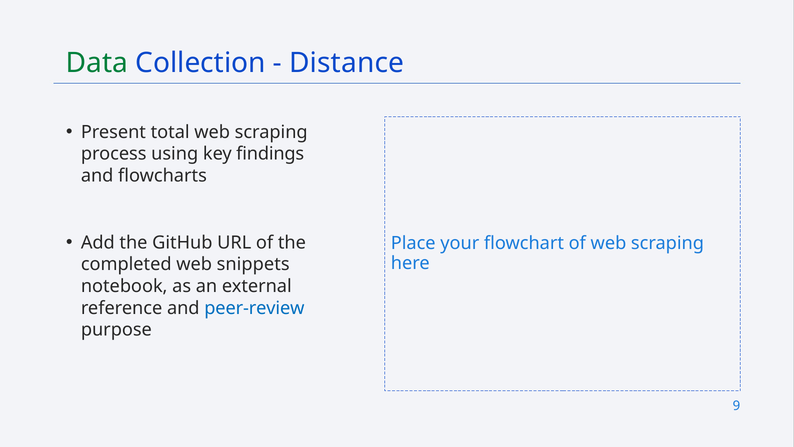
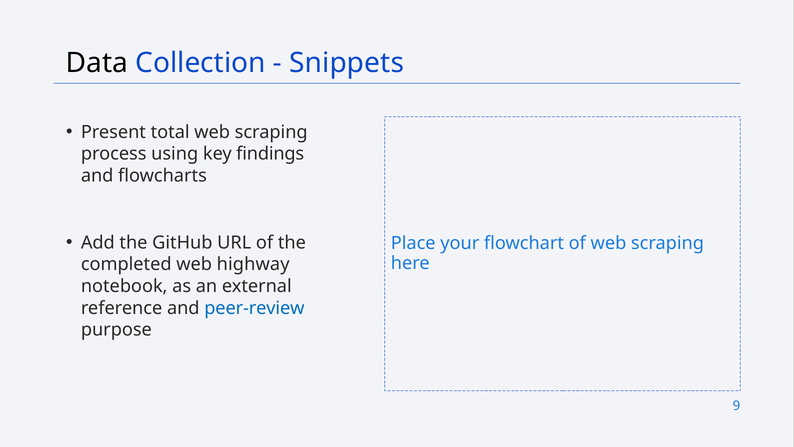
Data colour: green -> black
Distance: Distance -> Snippets
snippets: snippets -> highway
